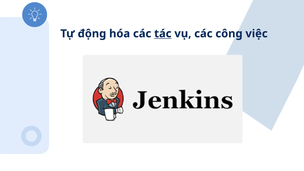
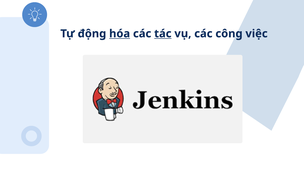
hóa underline: none -> present
